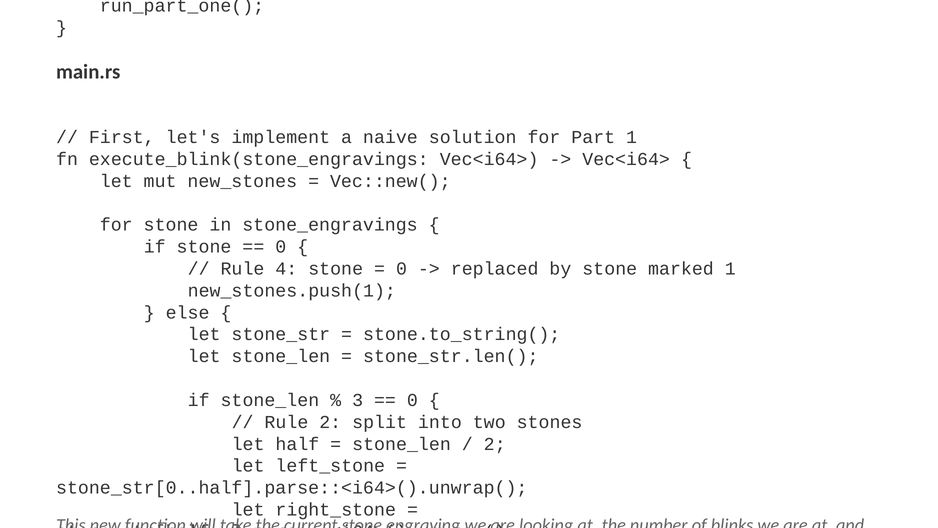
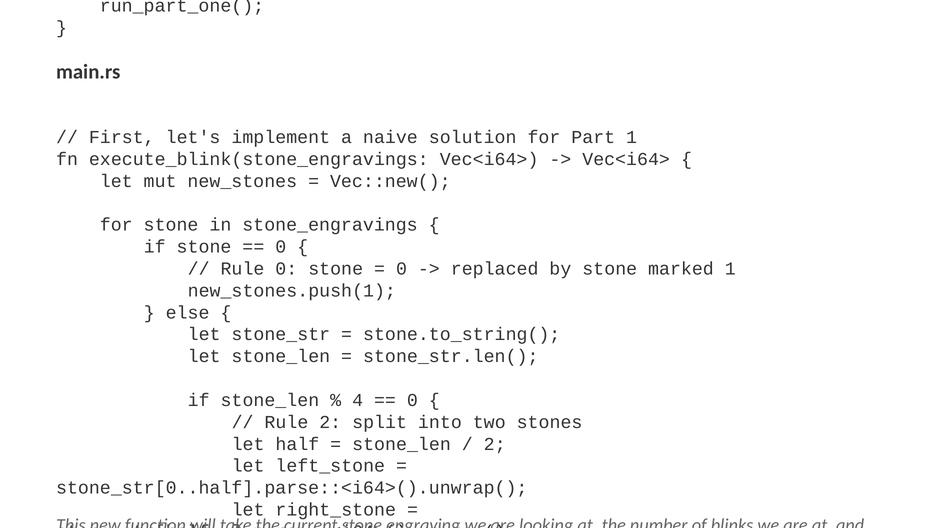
Rule 4: 4 -> 0
3 at (358, 400): 3 -> 4
